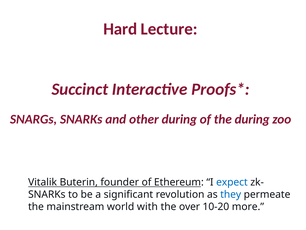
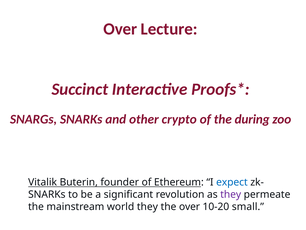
Hard at (120, 29): Hard -> Over
other during: during -> crypto
they at (231, 194) colour: blue -> purple
world with: with -> they
more: more -> small
